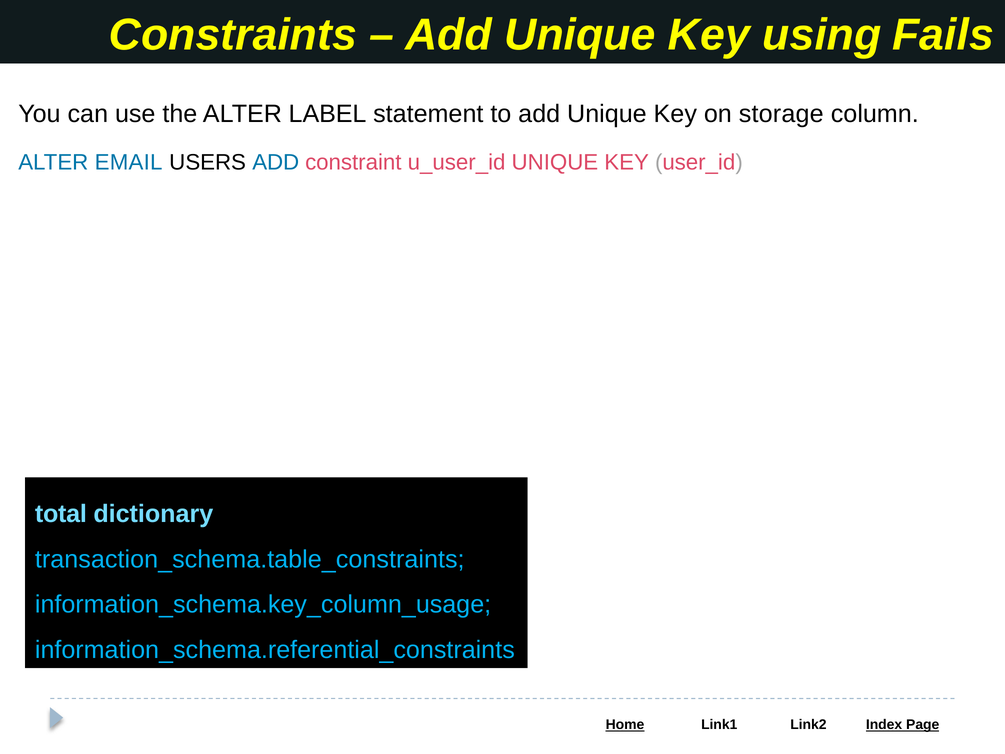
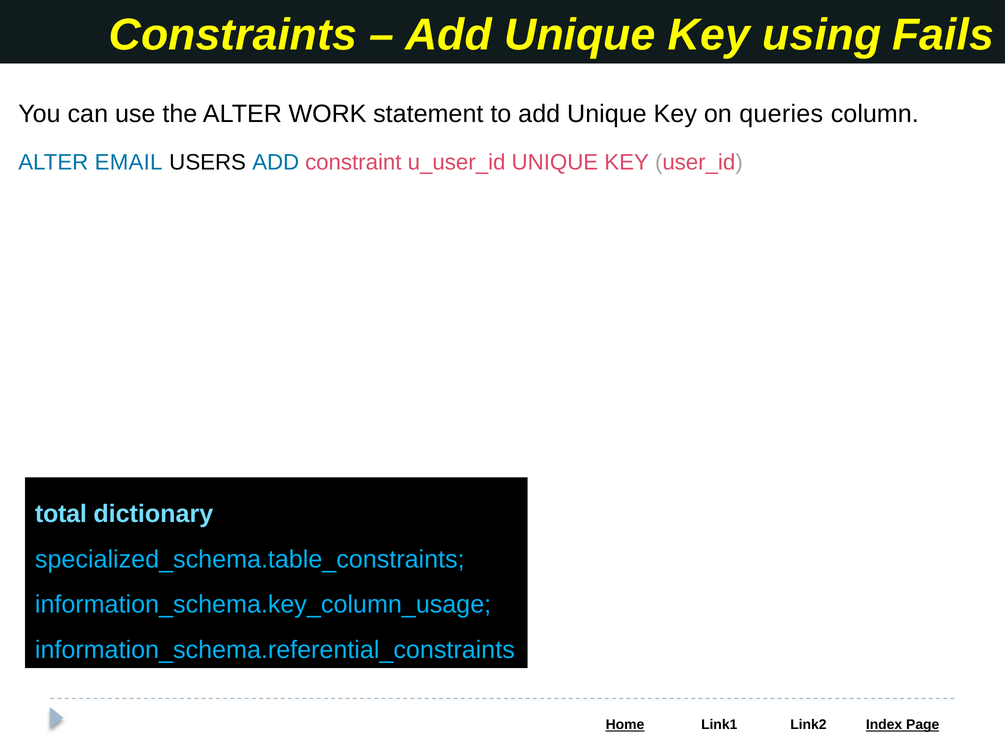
LABEL: LABEL -> WORK
storage: storage -> queries
transaction_schema.table_constraints: transaction_schema.table_constraints -> specialized_schema.table_constraints
